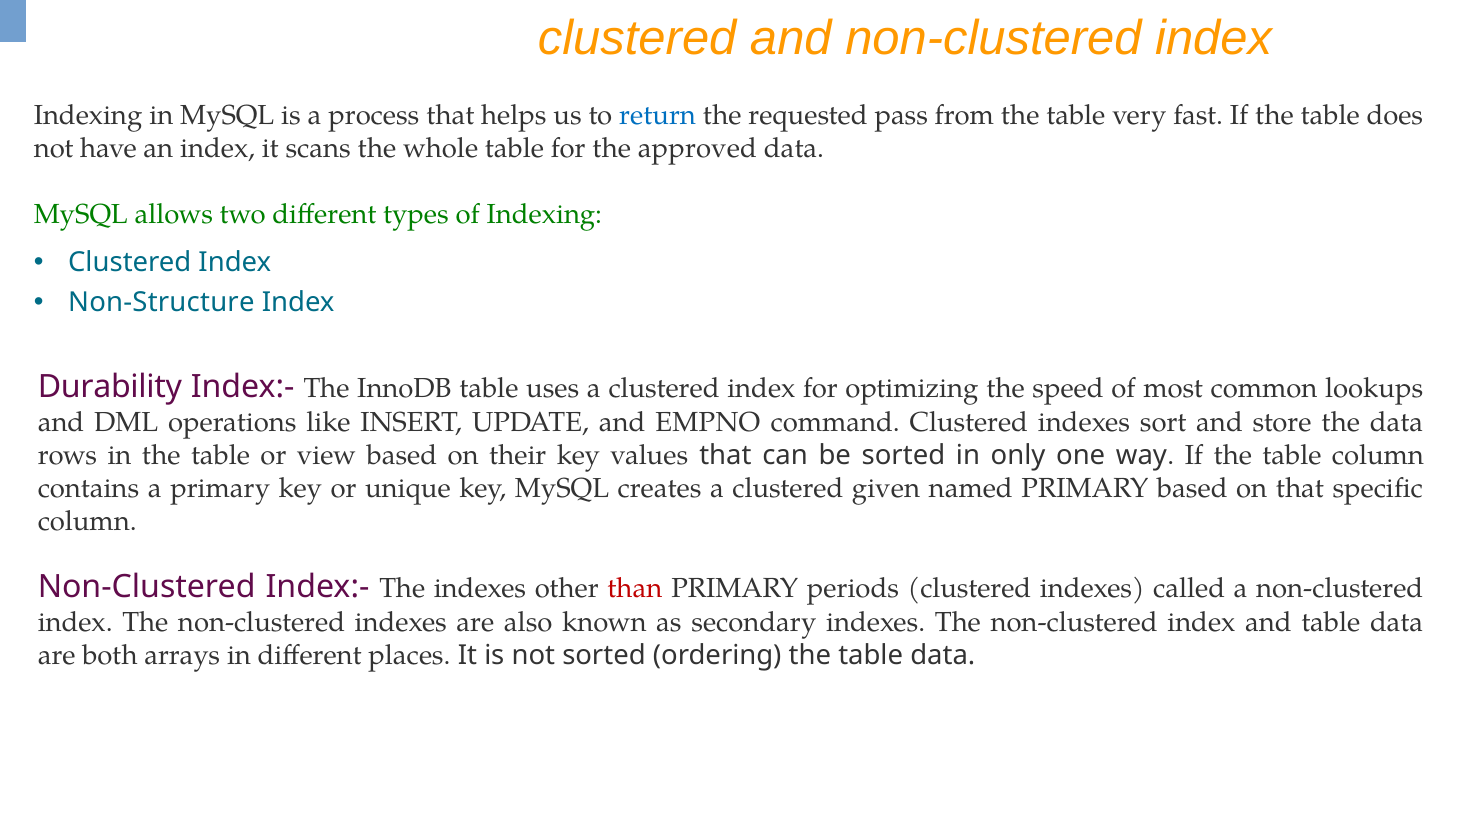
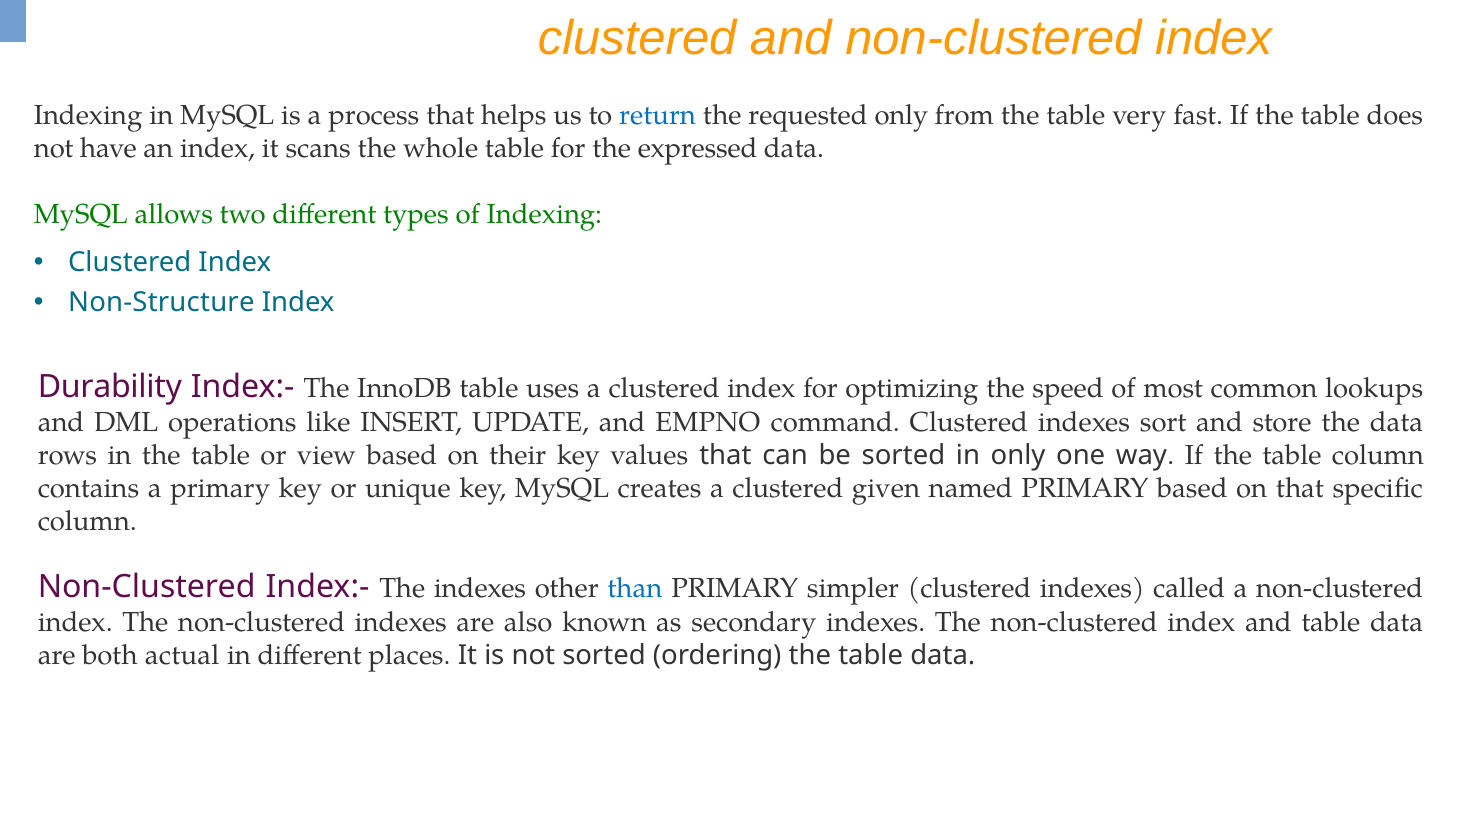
requested pass: pass -> only
approved: approved -> expressed
than colour: red -> blue
periods: periods -> simpler
arrays: arrays -> actual
